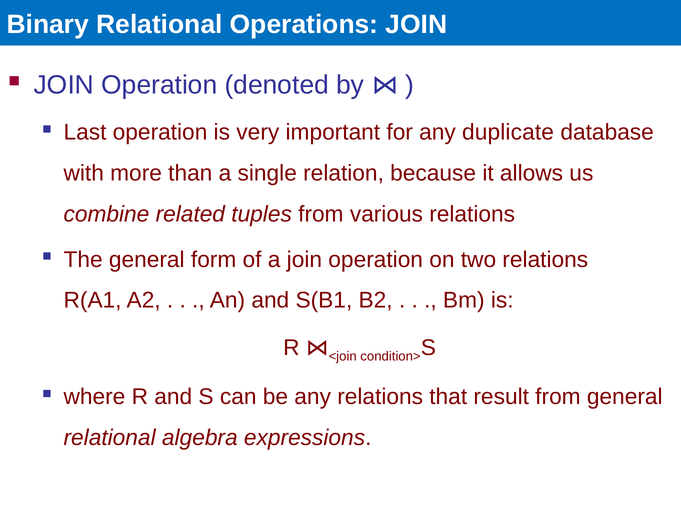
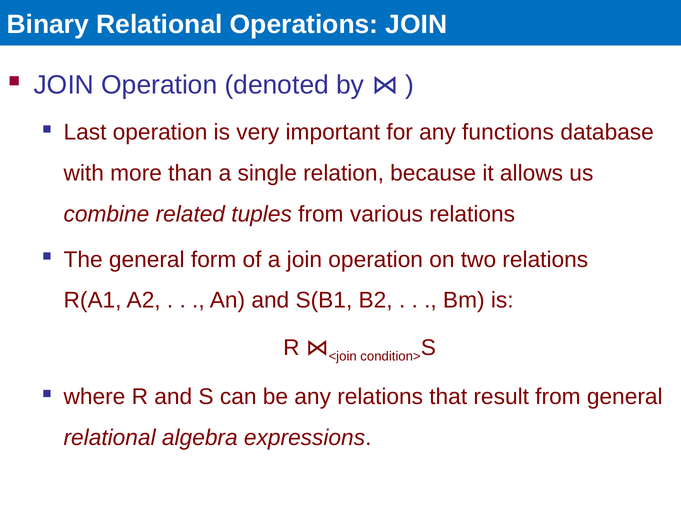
duplicate: duplicate -> functions
